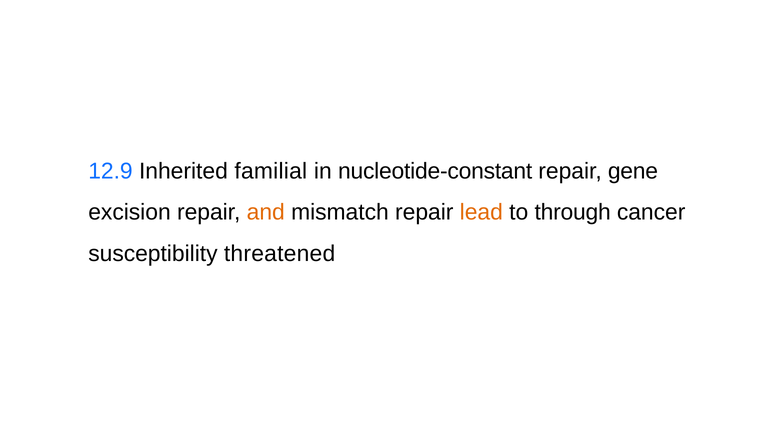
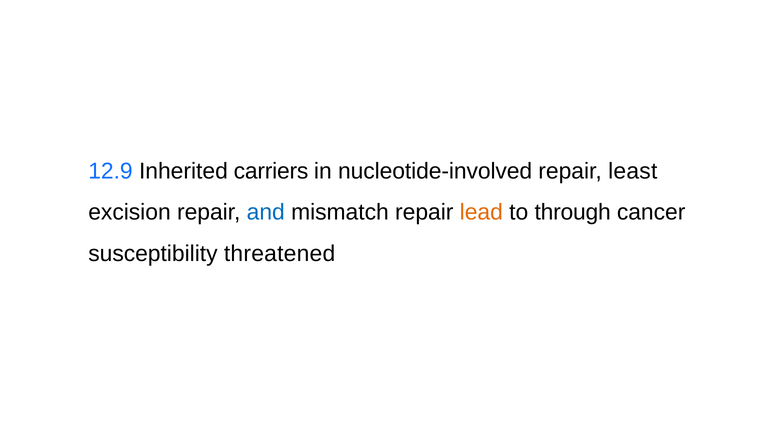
familial: familial -> carriers
nucleotide-constant: nucleotide-constant -> nucleotide-involved
gene: gene -> least
and colour: orange -> blue
